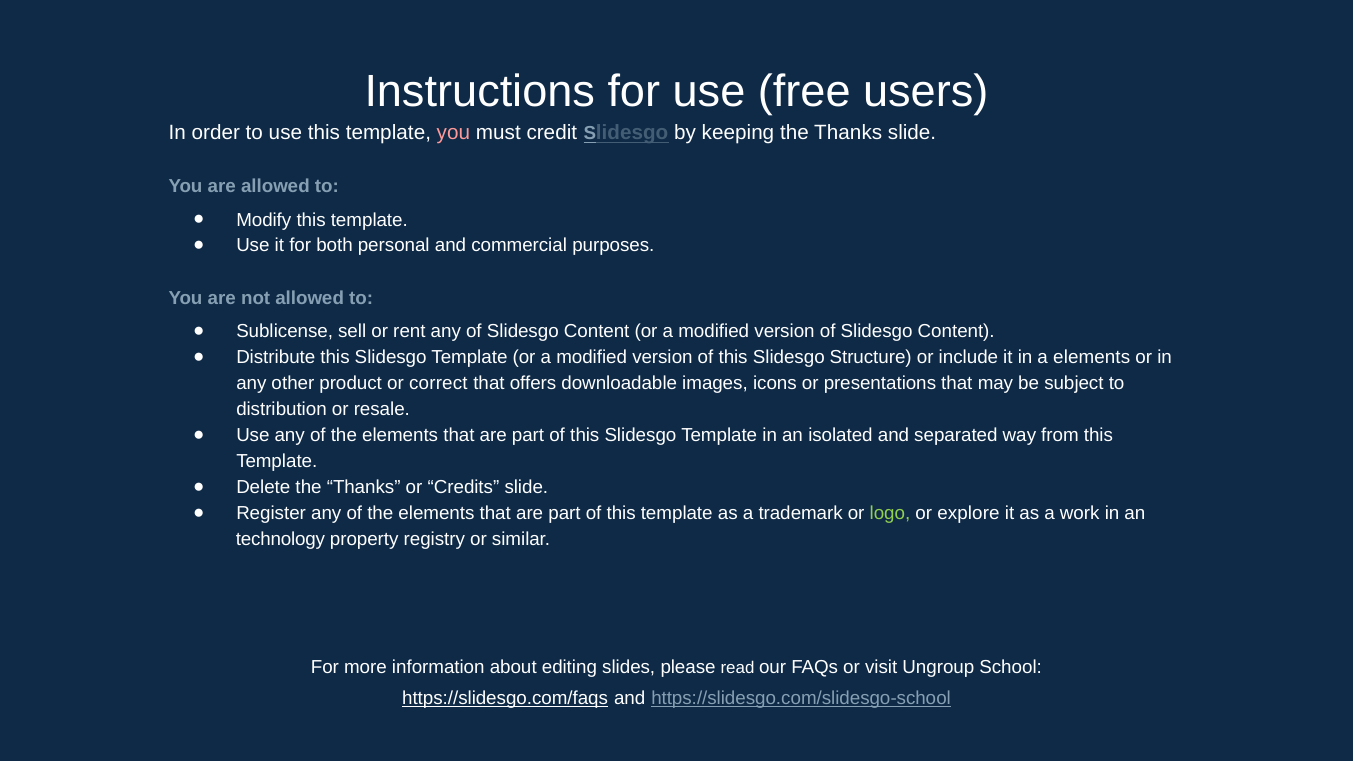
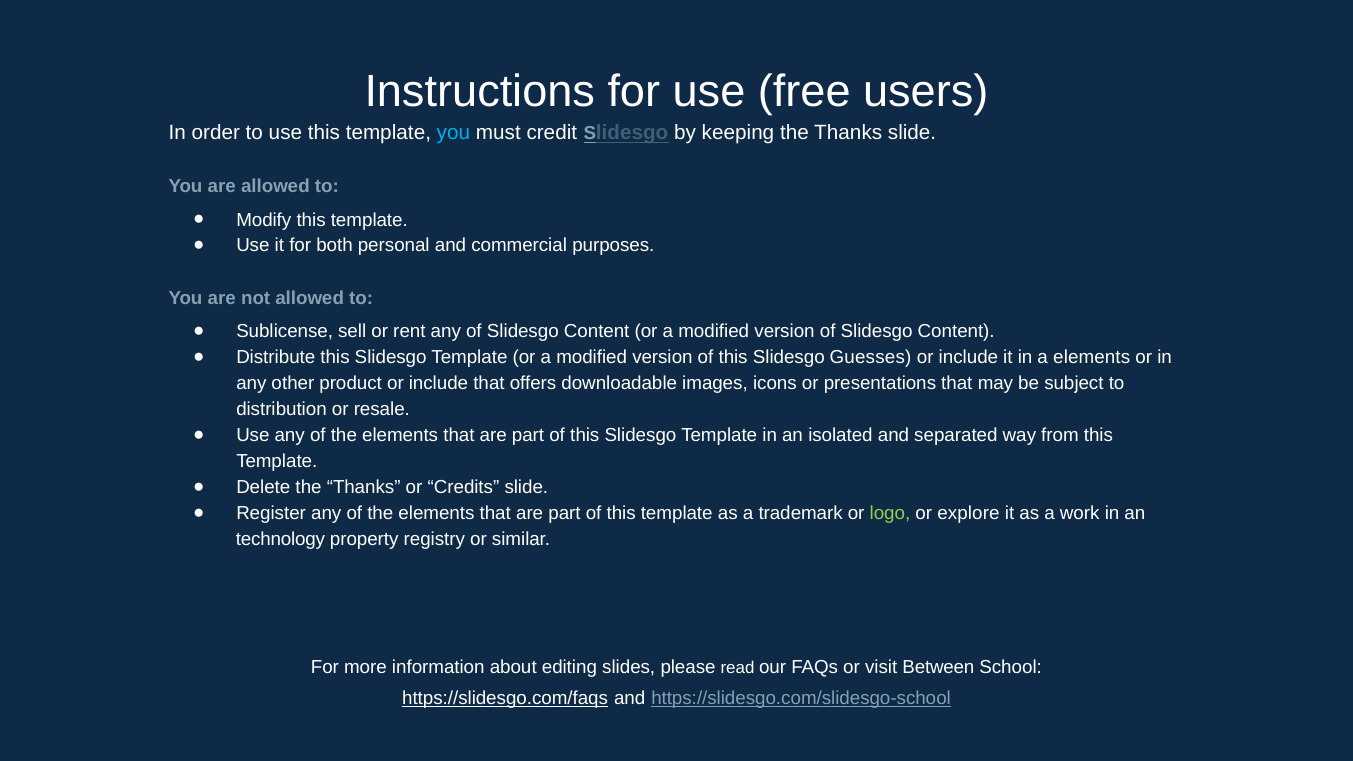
you at (453, 133) colour: pink -> light blue
Structure: Structure -> Guesses
product or correct: correct -> include
Ungroup: Ungroup -> Between
